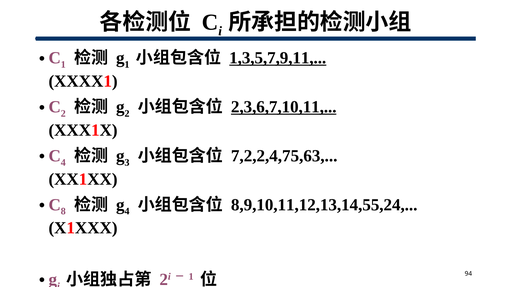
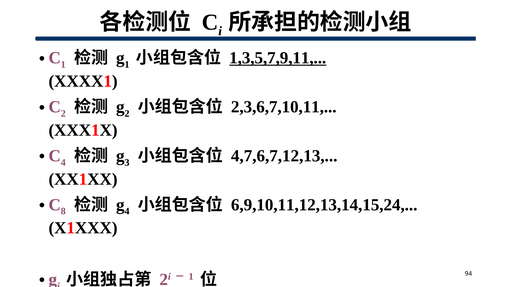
2,3,6,7,10,11 underline: present -> none
7,2,2,4,75,63: 7,2,2,4,75,63 -> 4,7,6,7,12,13
8,9,10,11,12,13,14,55,24: 8,9,10,11,12,13,14,55,24 -> 6,9,10,11,12,13,14,15,24
